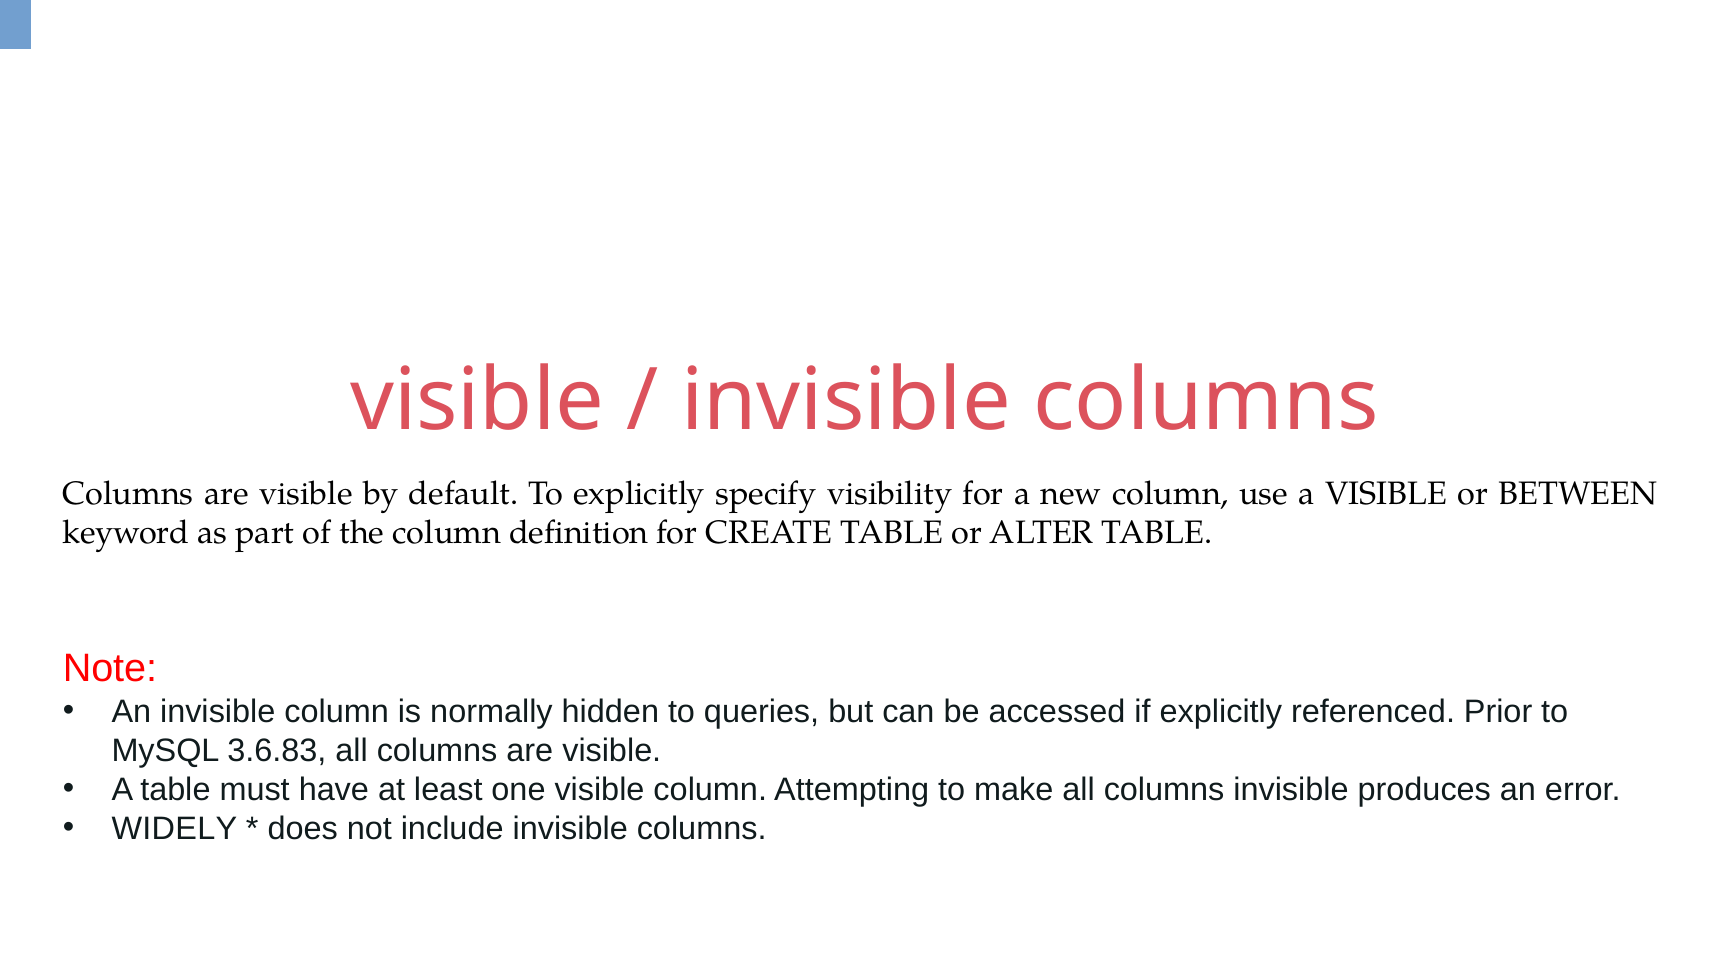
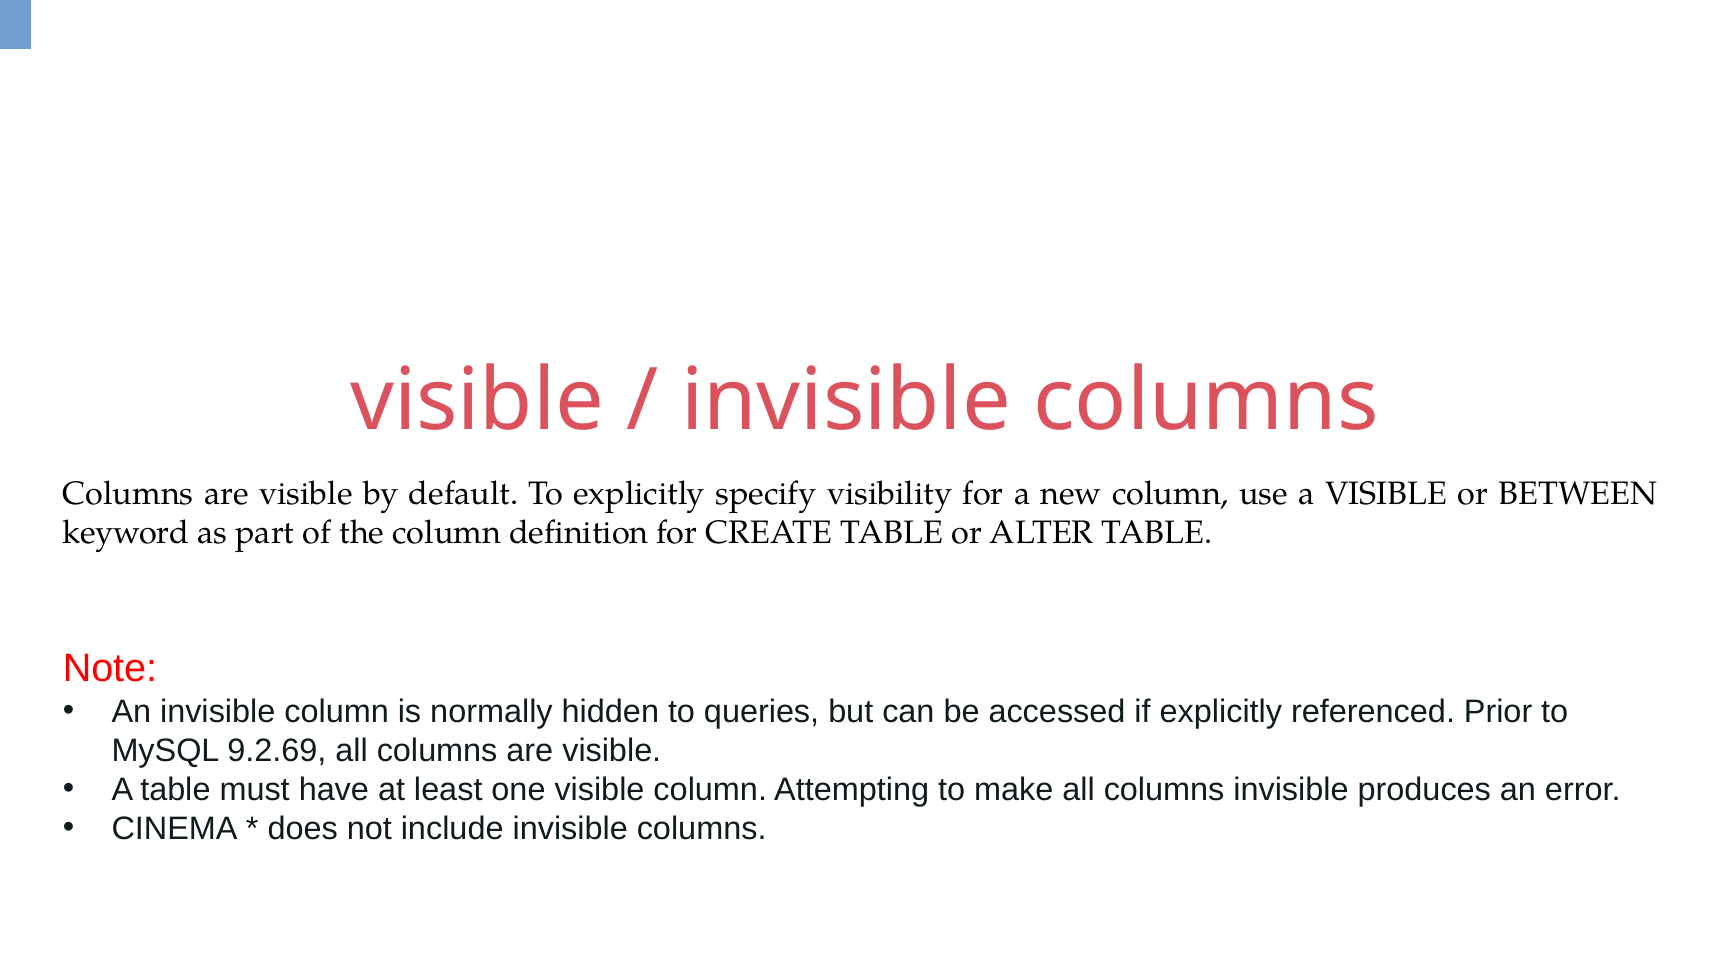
3.6.83: 3.6.83 -> 9.2.69
WIDELY: WIDELY -> CINEMA
